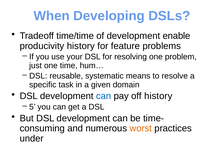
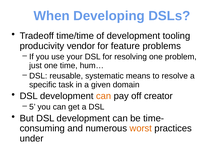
enable: enable -> tooling
producivity history: history -> vendor
can at (104, 96) colour: blue -> orange
off history: history -> creator
